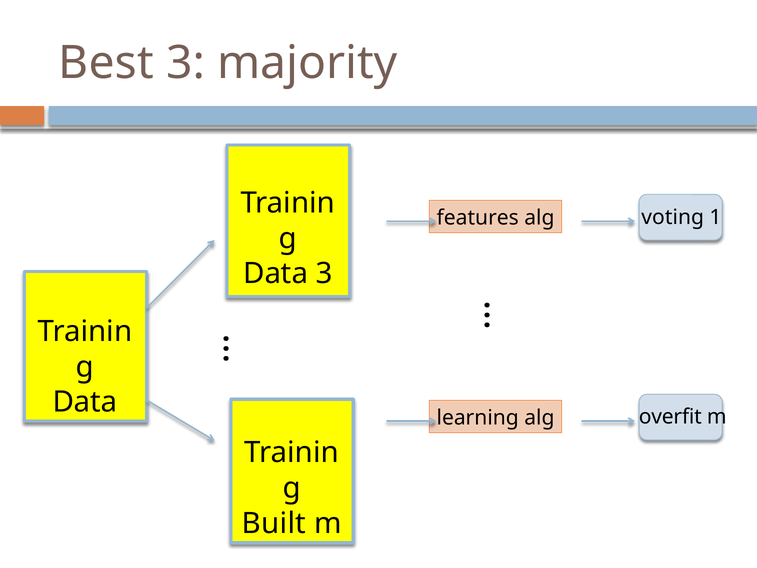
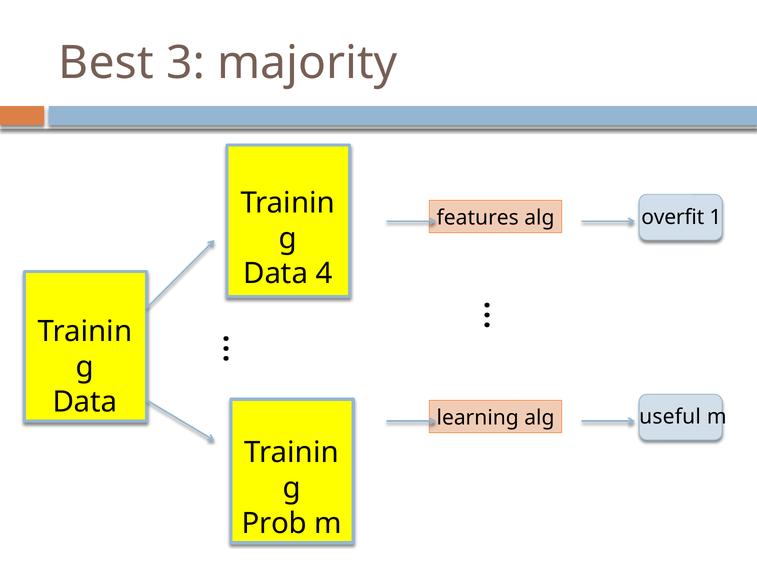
voting: voting -> overfit
Data 3: 3 -> 4
overfit: overfit -> useful
Built: Built -> Prob
